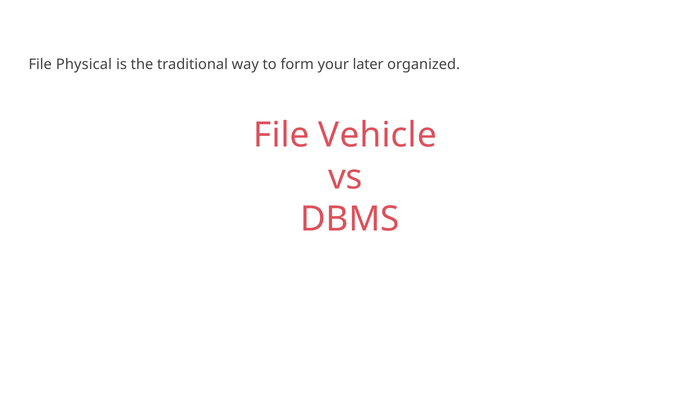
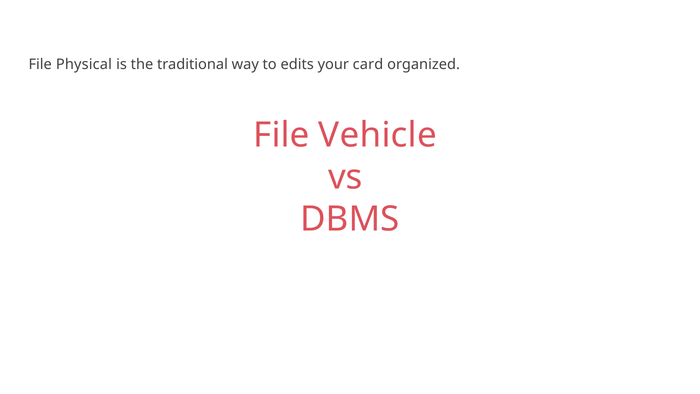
form: form -> edits
later: later -> card
